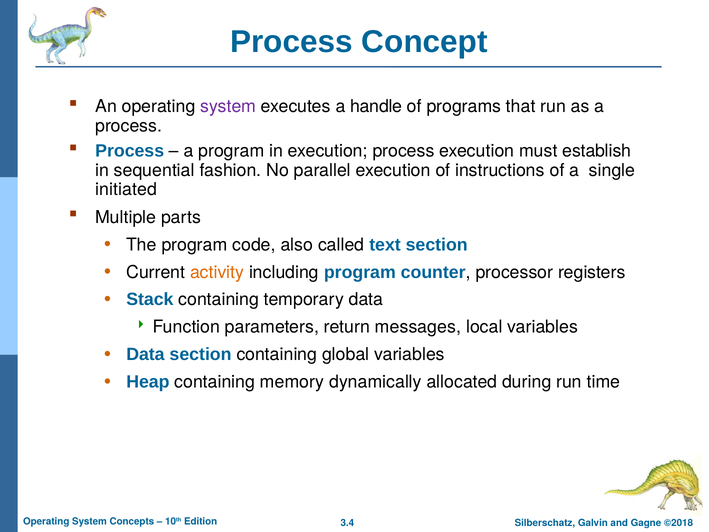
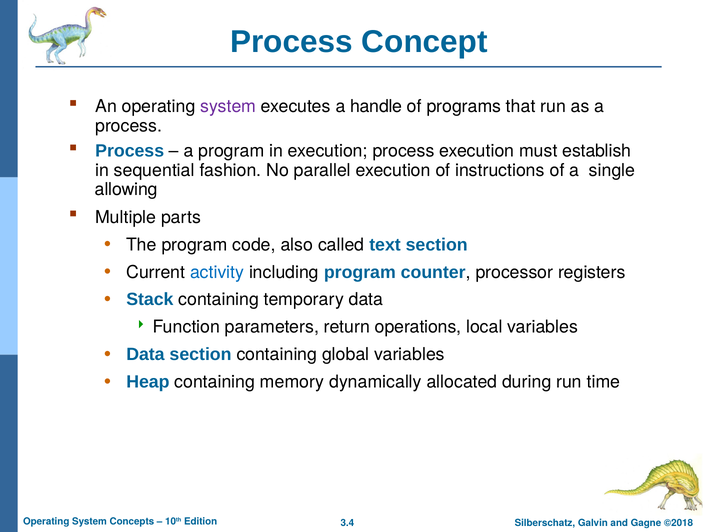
initiated: initiated -> allowing
activity colour: orange -> blue
messages: messages -> operations
